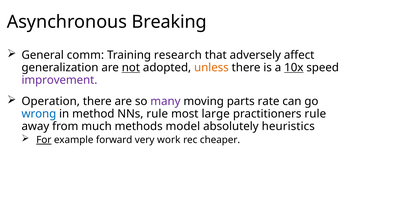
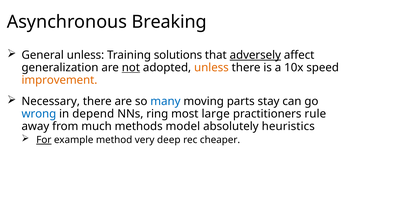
General comm: comm -> unless
research: research -> solutions
adversely underline: none -> present
10x underline: present -> none
improvement colour: purple -> orange
Operation: Operation -> Necessary
many colour: purple -> blue
rate: rate -> stay
method: method -> depend
NNs rule: rule -> ring
forward: forward -> method
work: work -> deep
